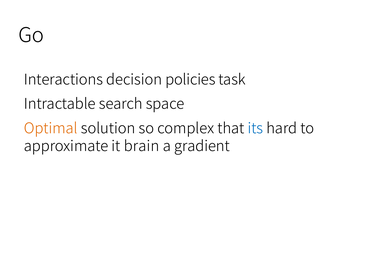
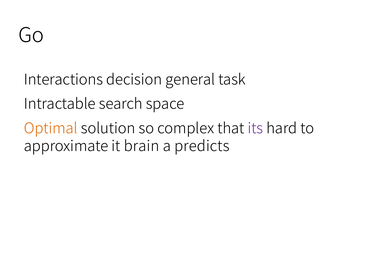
policies: policies -> general
its colour: blue -> purple
gradient: gradient -> predicts
